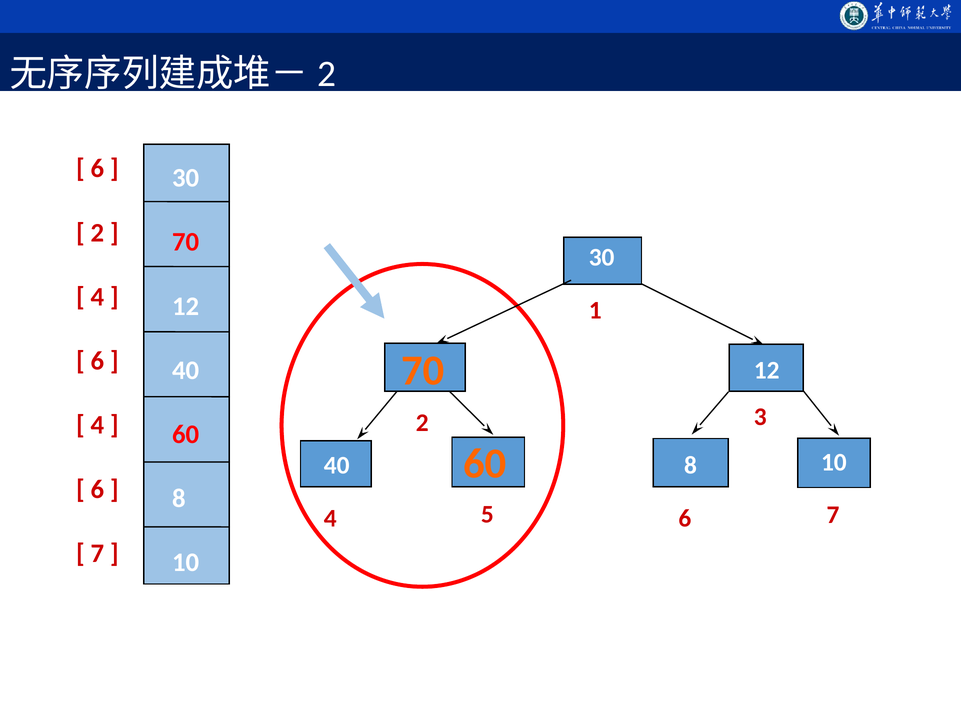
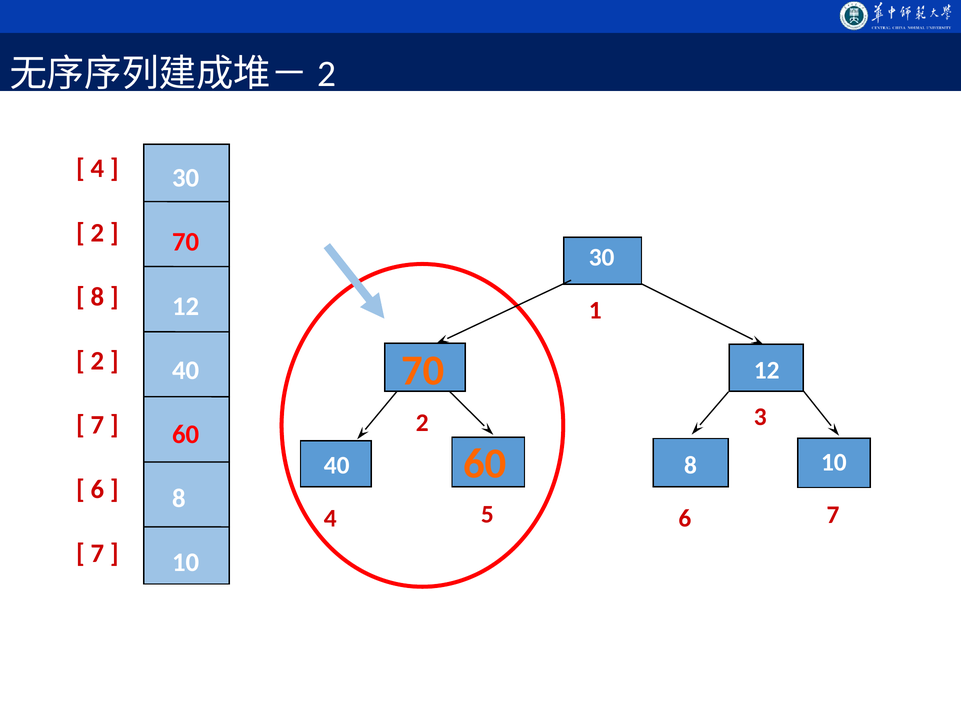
6 at (97, 169): 6 -> 4
4 at (97, 297): 4 -> 8
6 at (97, 361): 6 -> 2
4 at (97, 425): 4 -> 7
